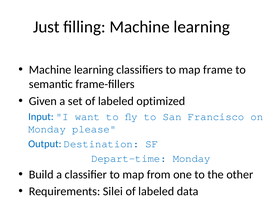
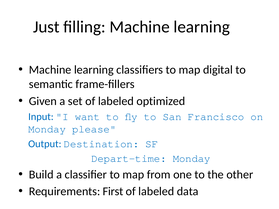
frame: frame -> digital
Silei: Silei -> First
